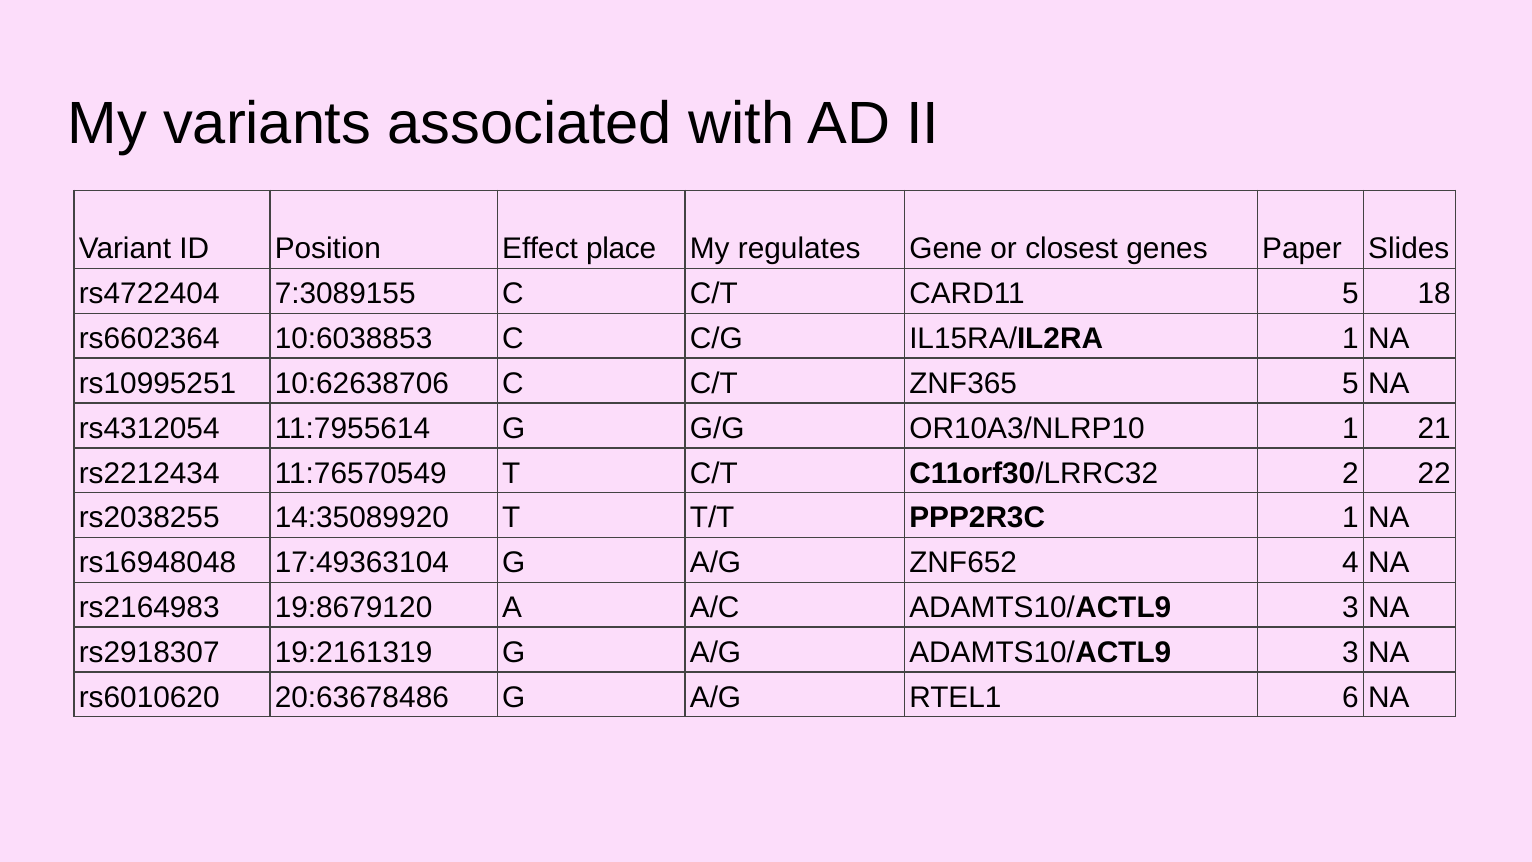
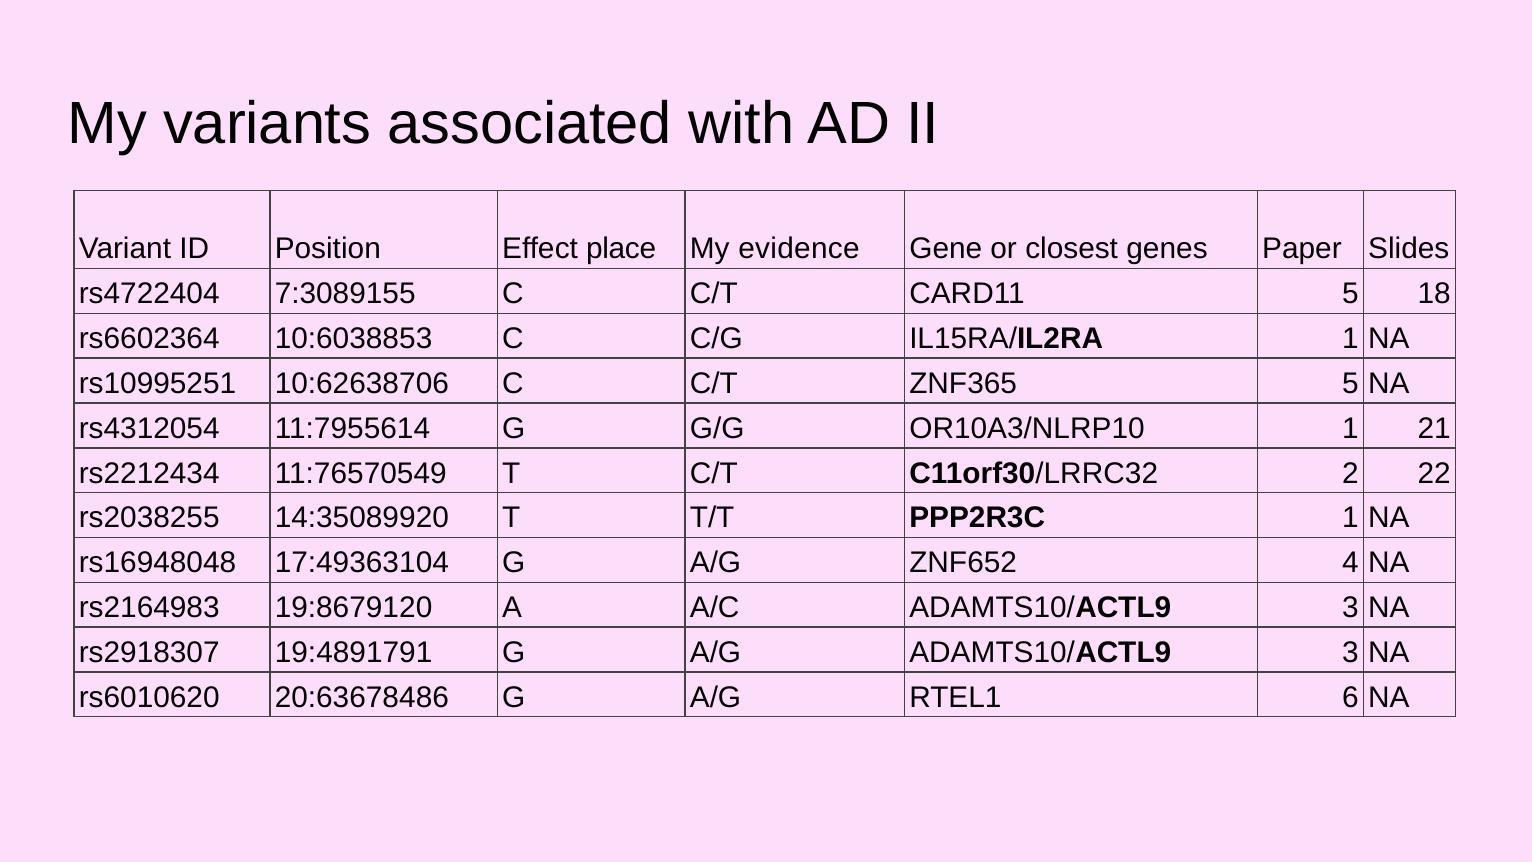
regulates: regulates -> evidence
19:2161319: 19:2161319 -> 19:4891791
